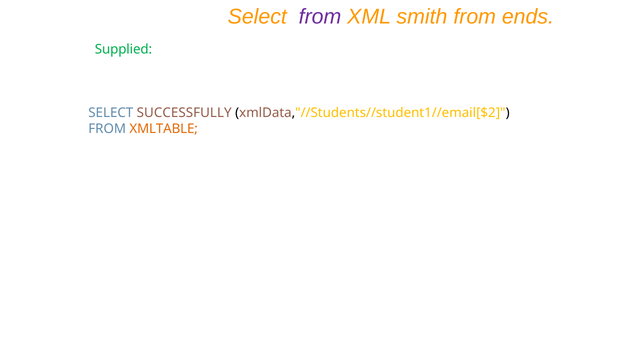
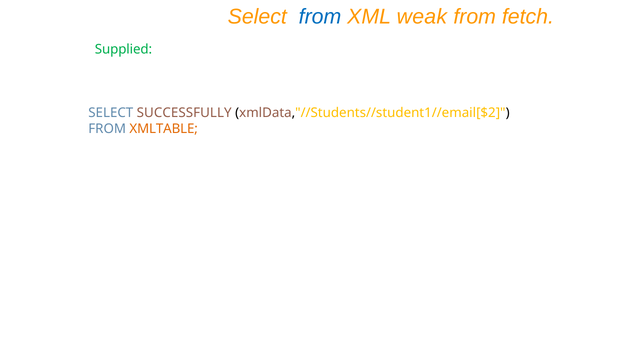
from at (320, 17) colour: purple -> blue
smith: smith -> weak
ends: ends -> fetch
